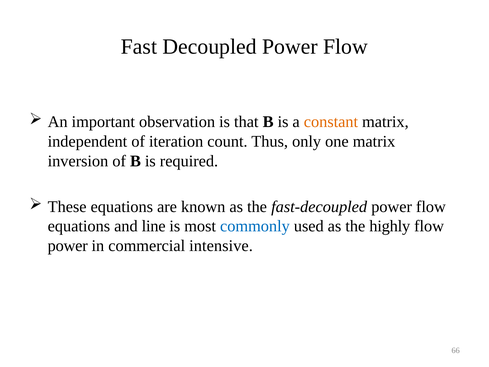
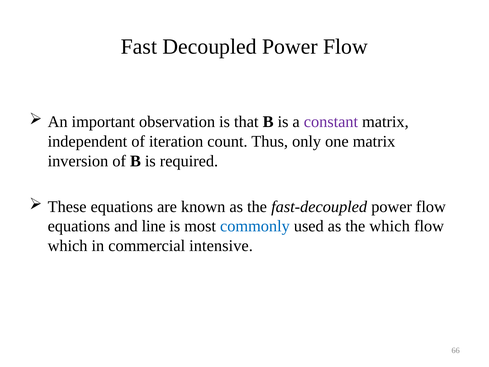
constant colour: orange -> purple
the highly: highly -> which
power at (68, 246): power -> which
